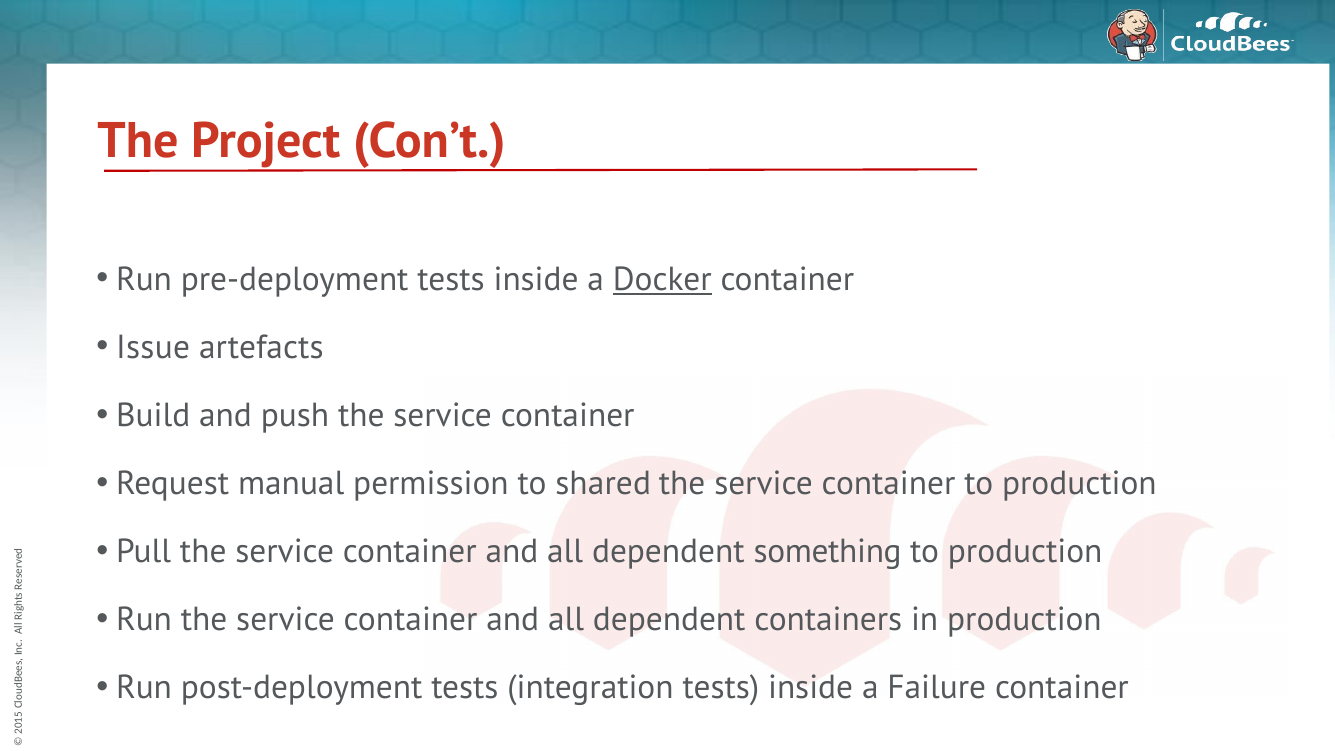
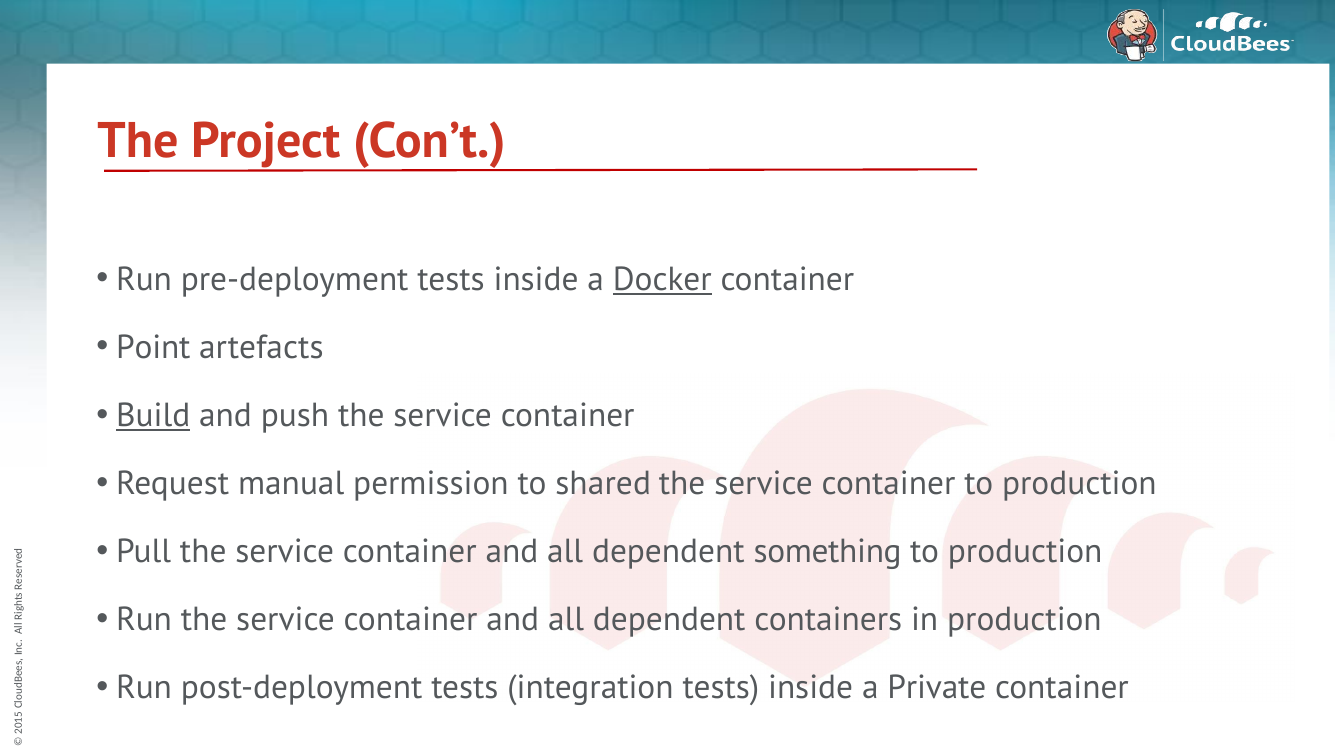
Issue: Issue -> Point
Build underline: none -> present
Failure: Failure -> Private
